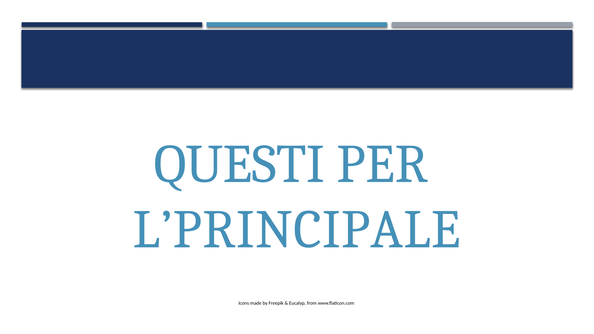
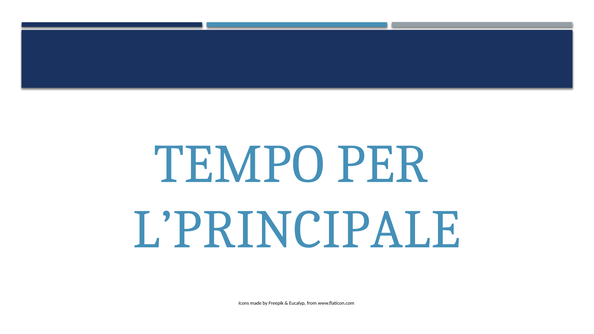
QUESTI: QUESTI -> TEMPO
